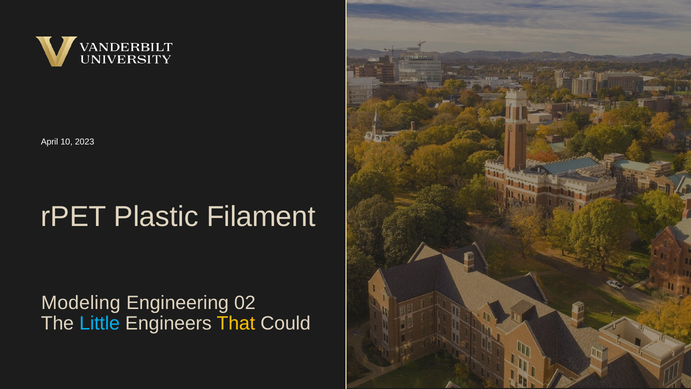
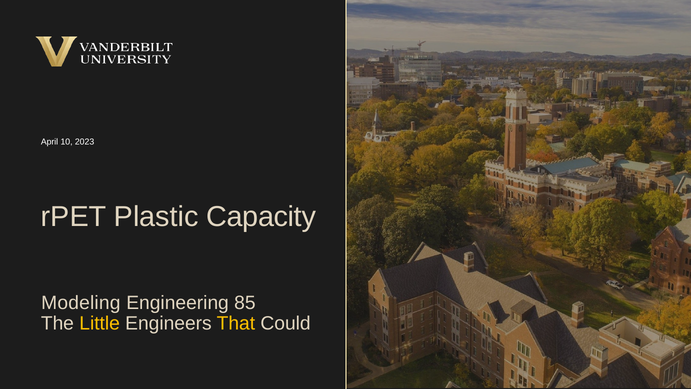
Filament: Filament -> Capacity
02: 02 -> 85
Little colour: light blue -> yellow
